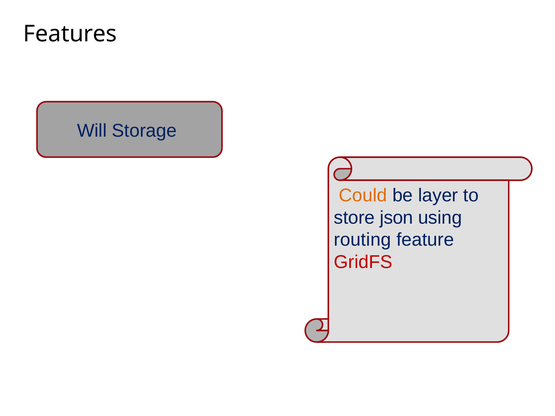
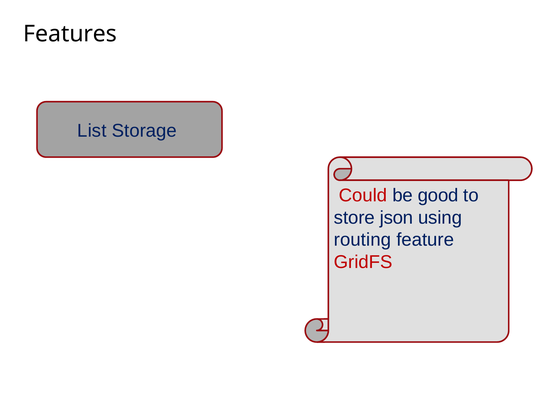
Will: Will -> List
Could colour: orange -> red
layer: layer -> good
